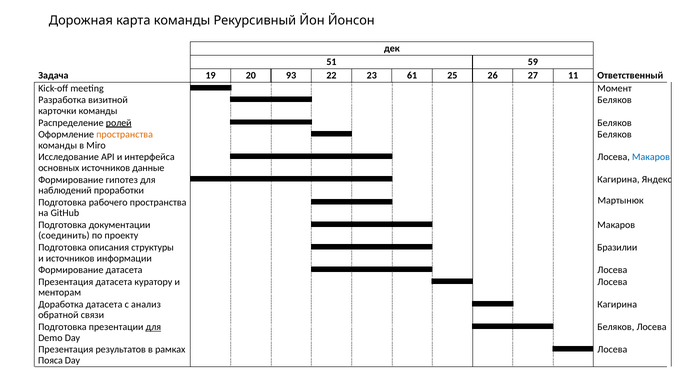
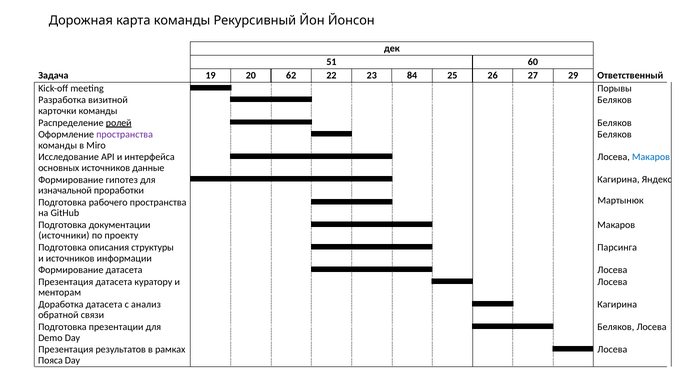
59: 59 -> 60
93: 93 -> 62
61: 61 -> 84
11: 11 -> 29
Момент: Момент -> Порывы
пространства at (125, 134) colour: orange -> purple
наблюдений: наблюдений -> изначальной
соединить: соединить -> источники
Бразилии: Бразилии -> Парсинга
для at (153, 327) underline: present -> none
